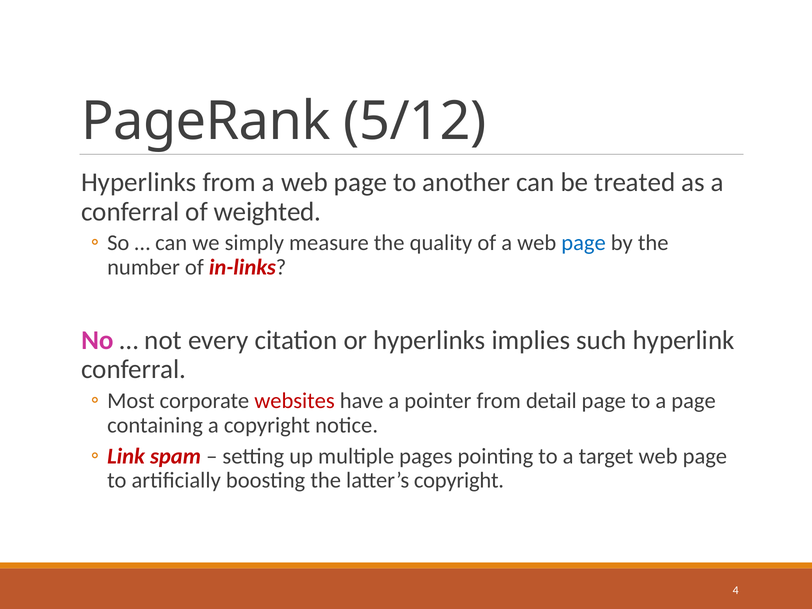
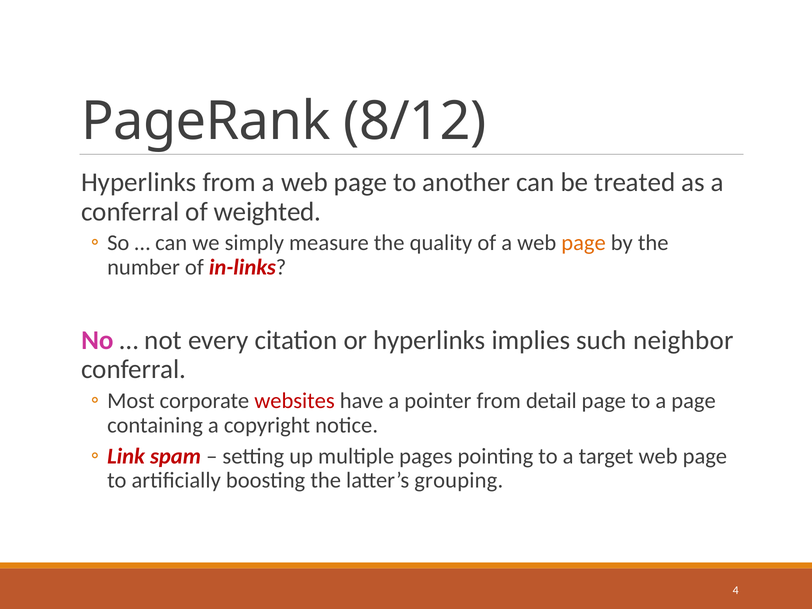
5/12: 5/12 -> 8/12
page at (584, 243) colour: blue -> orange
hyperlink: hyperlink -> neighbor
latter’s copyright: copyright -> grouping
